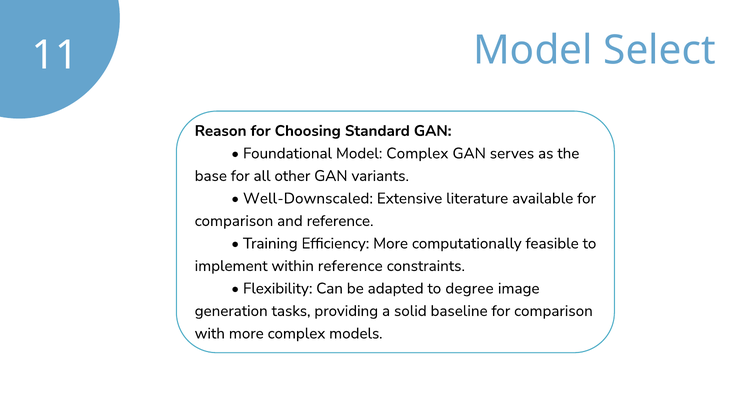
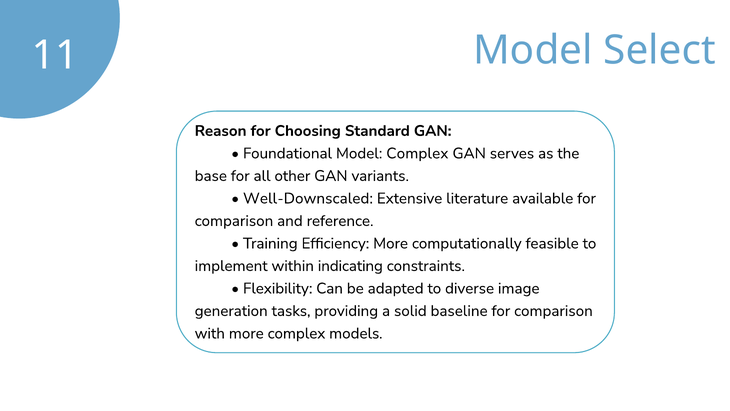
within reference: reference -> indicating
degree: degree -> diverse
